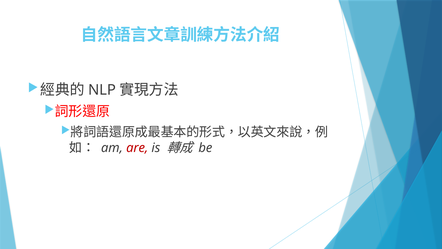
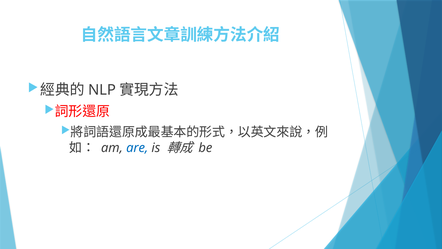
are colour: red -> blue
